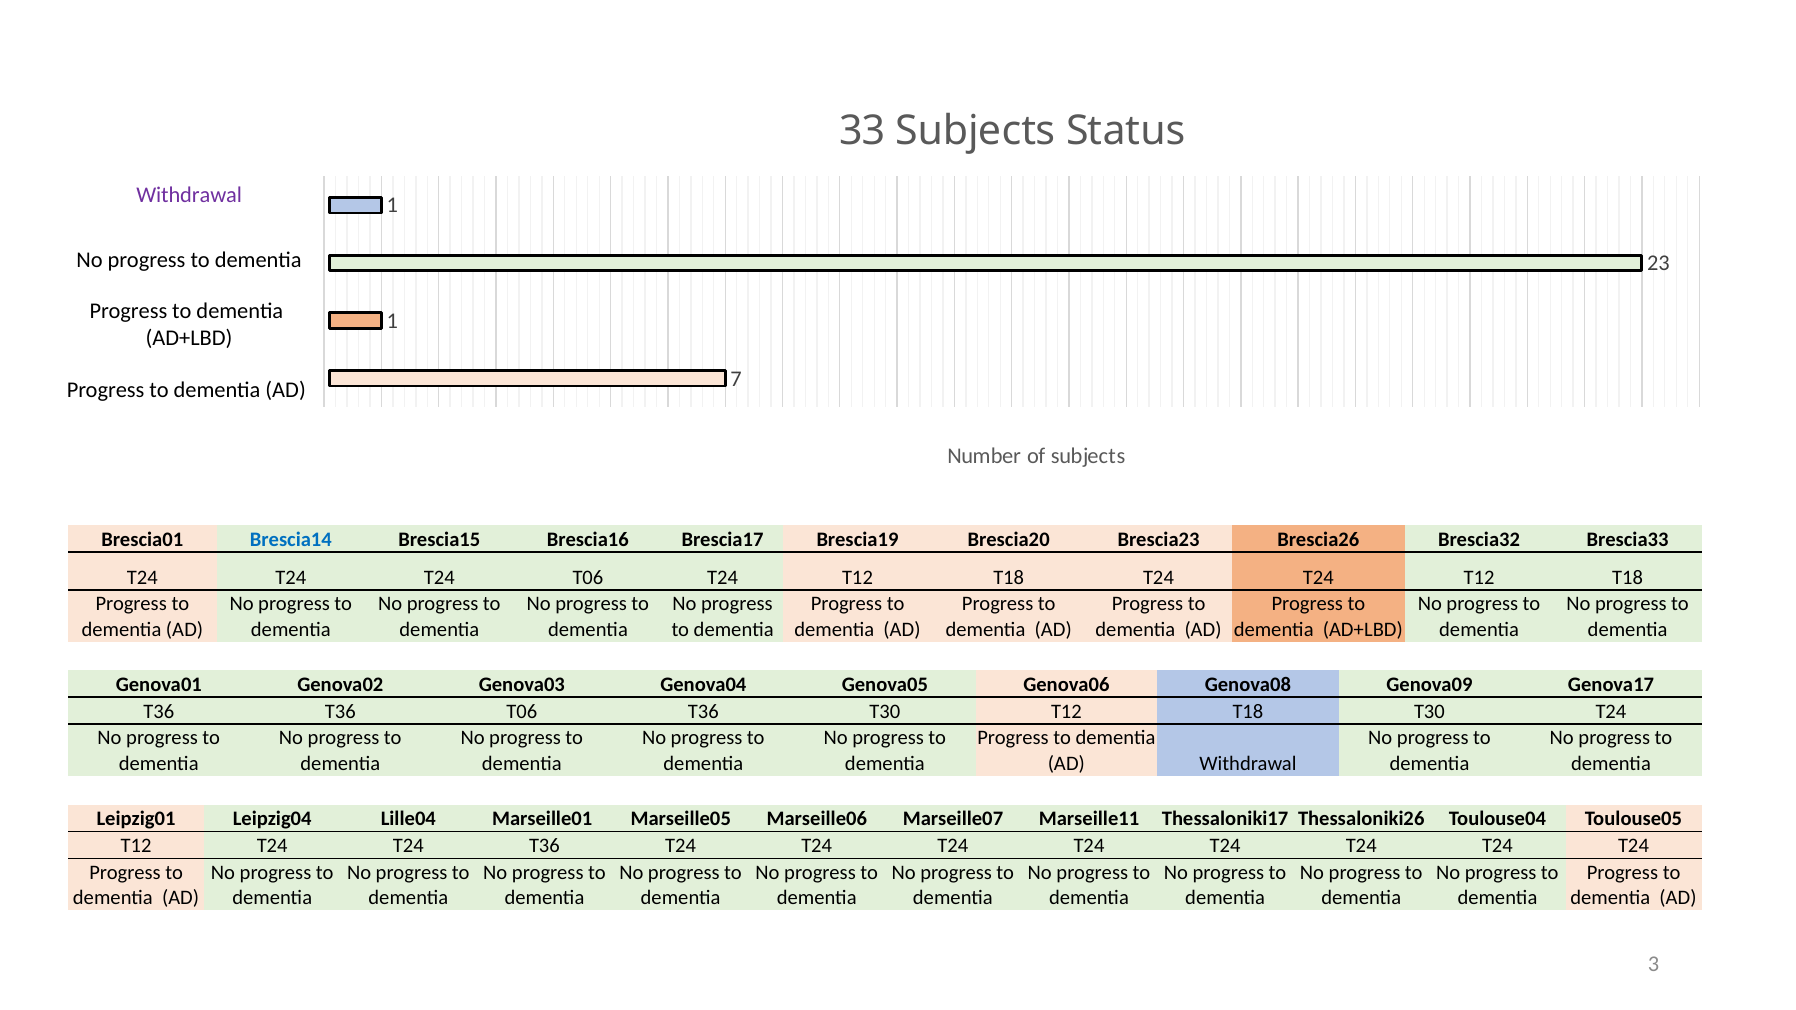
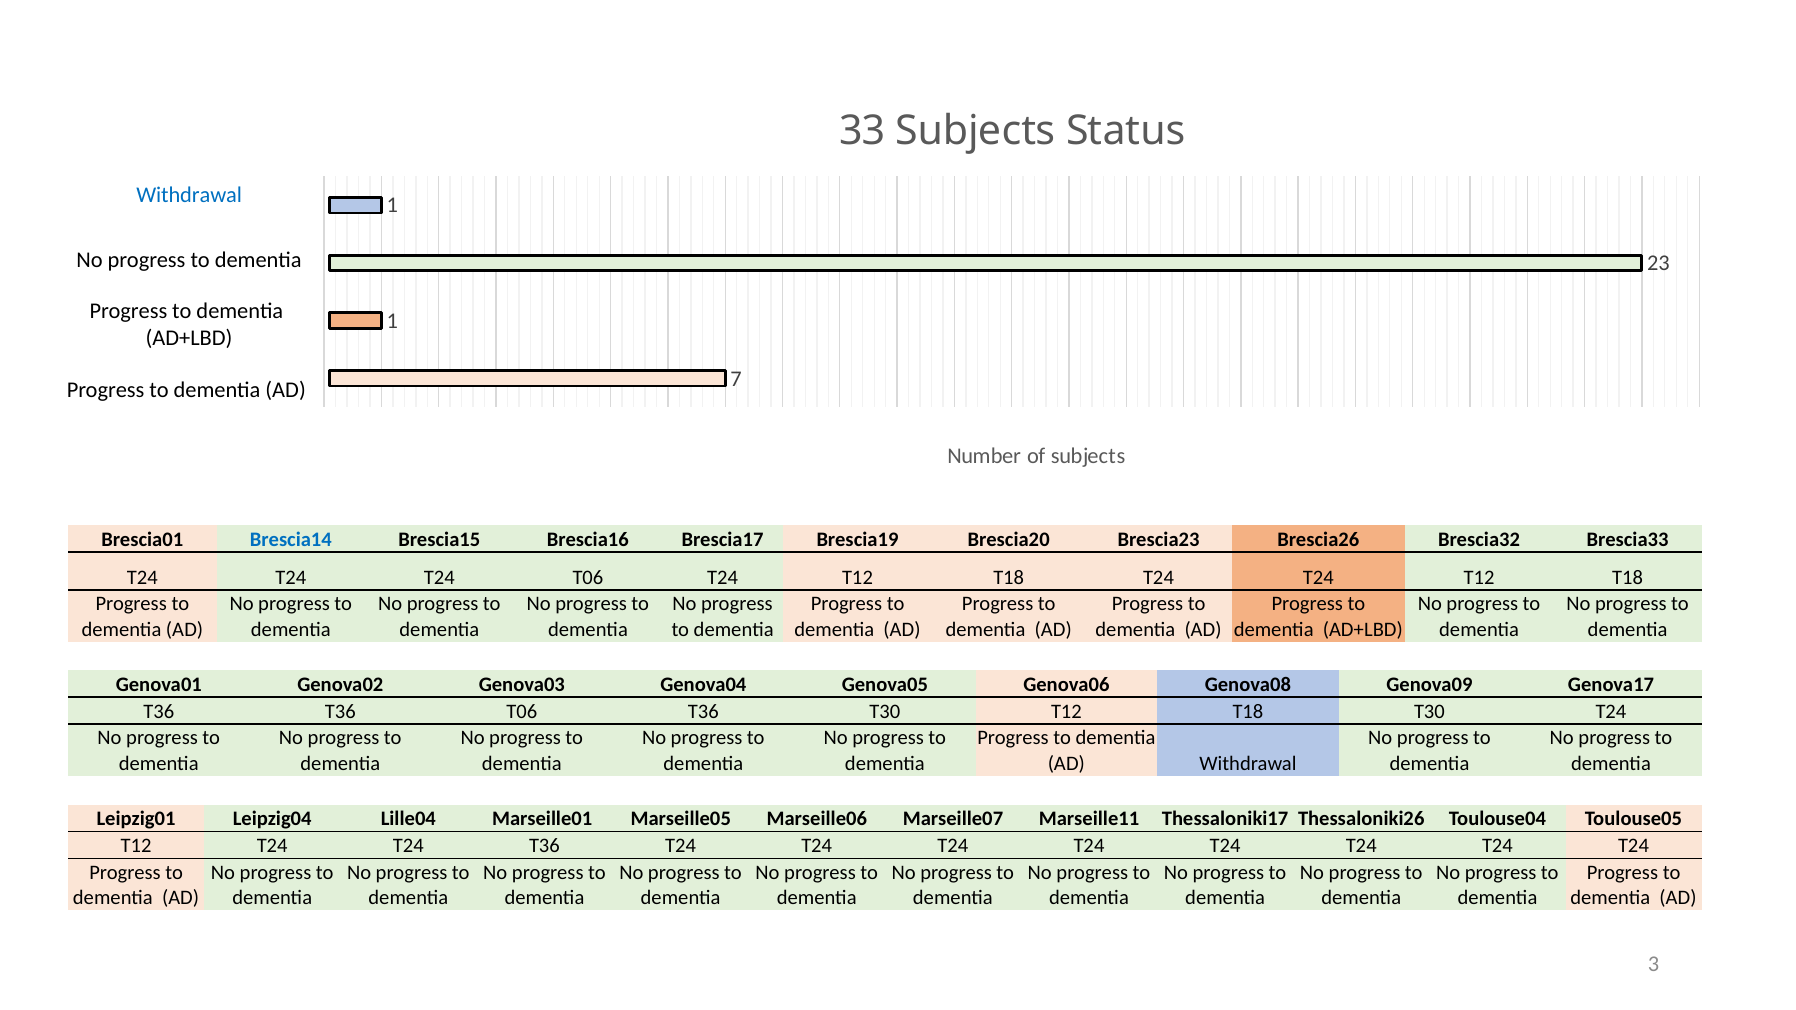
Withdrawal at (189, 195) colour: purple -> blue
